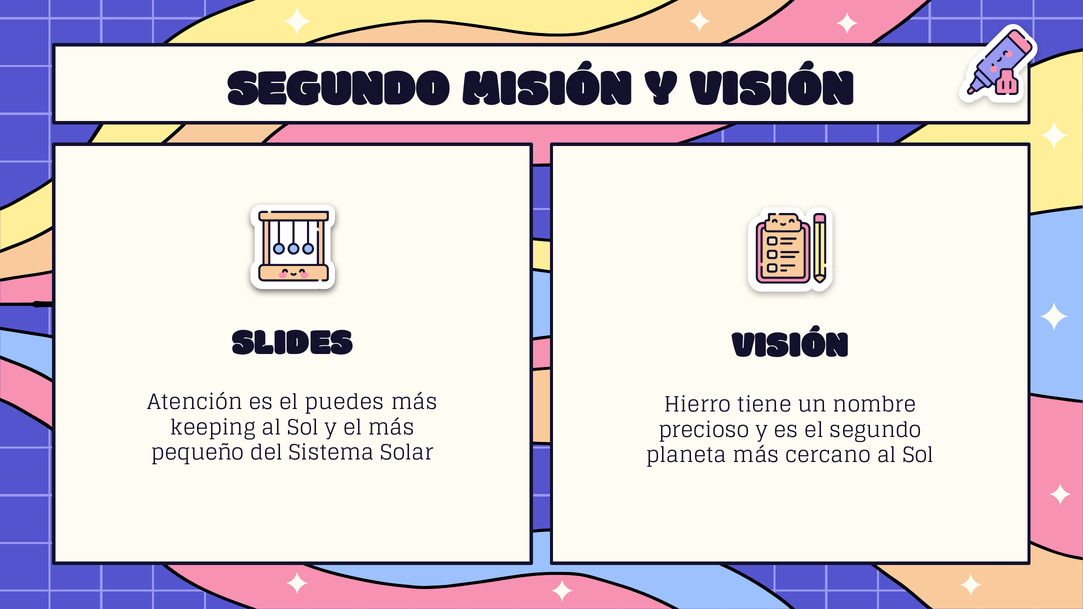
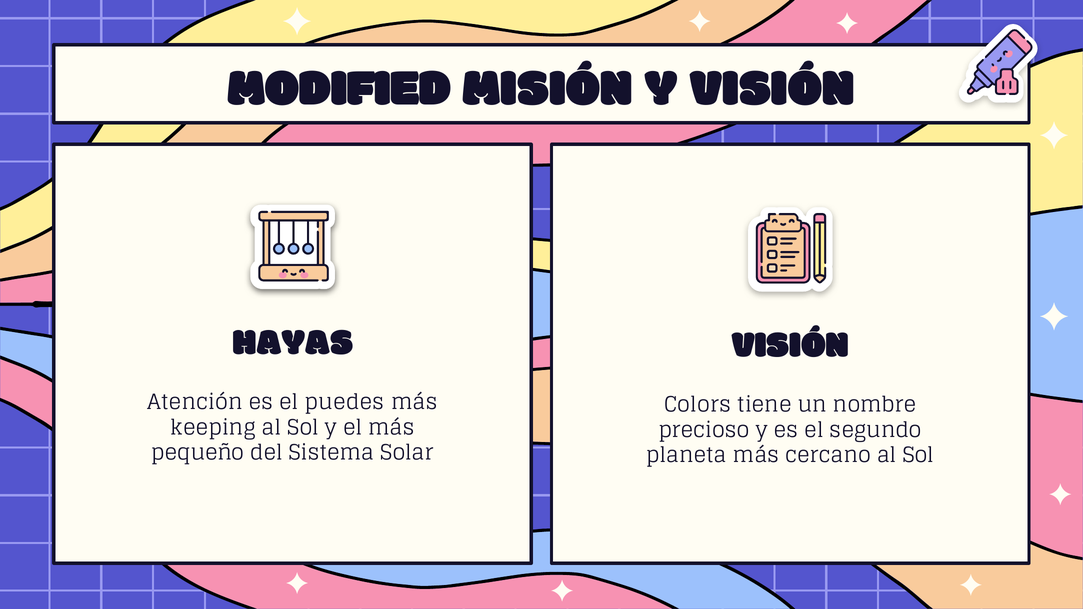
SEGUNDO at (339, 87): SEGUNDO -> MODIFIED
SLIDES: SLIDES -> HAYAS
Hierro: Hierro -> Colors
